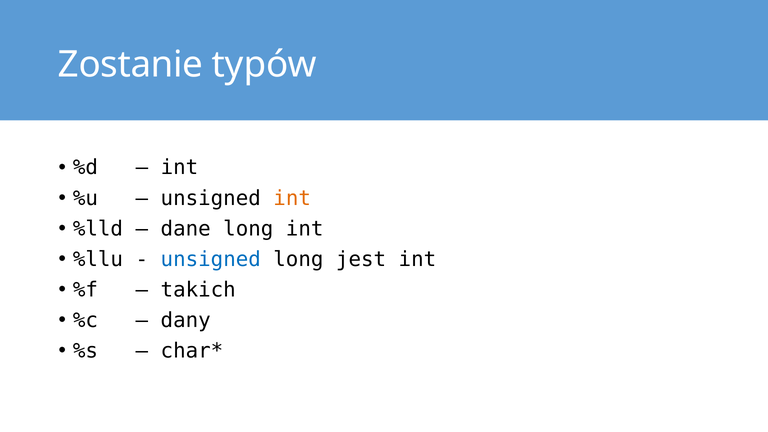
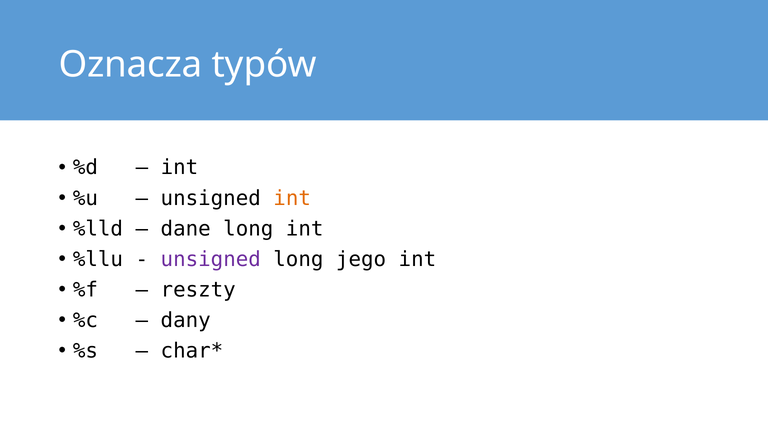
Zostanie: Zostanie -> Oznacza
unsigned at (211, 259) colour: blue -> purple
jest: jest -> jego
takich: takich -> reszty
